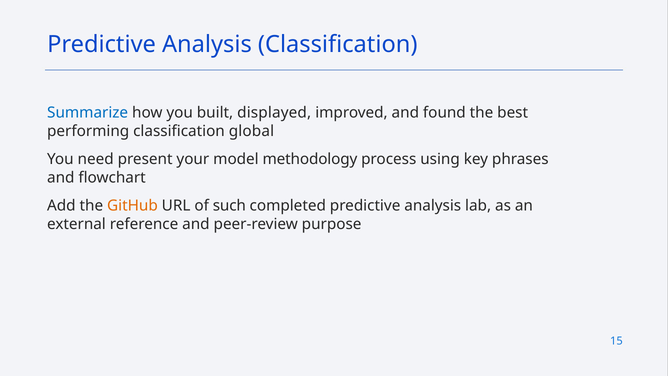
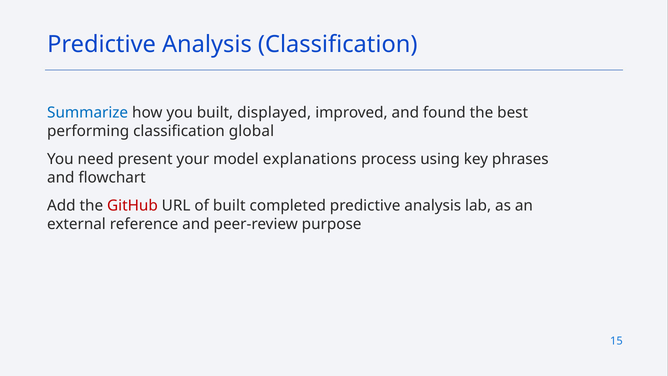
methodology: methodology -> explanations
GitHub colour: orange -> red
of such: such -> built
